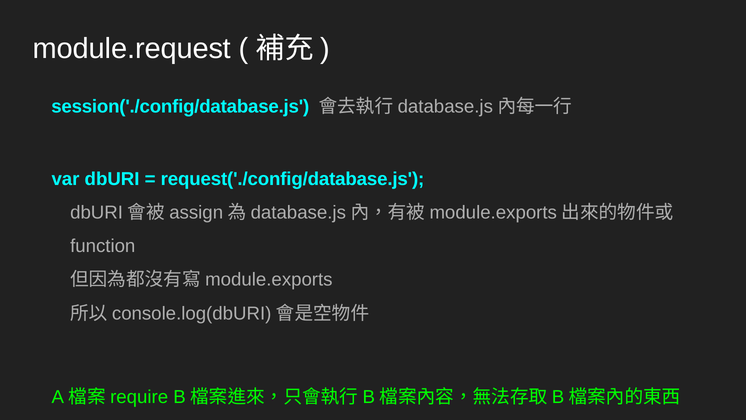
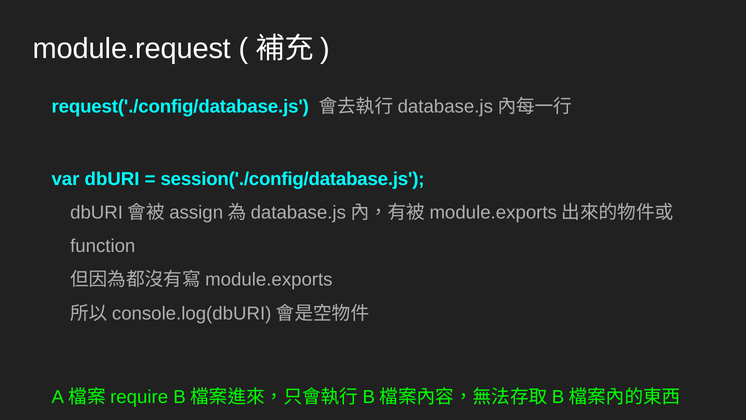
session('./config/database.js: session('./config/database.js -> request('./config/database.js
request('./config/database.js: request('./config/database.js -> session('./config/database.js
